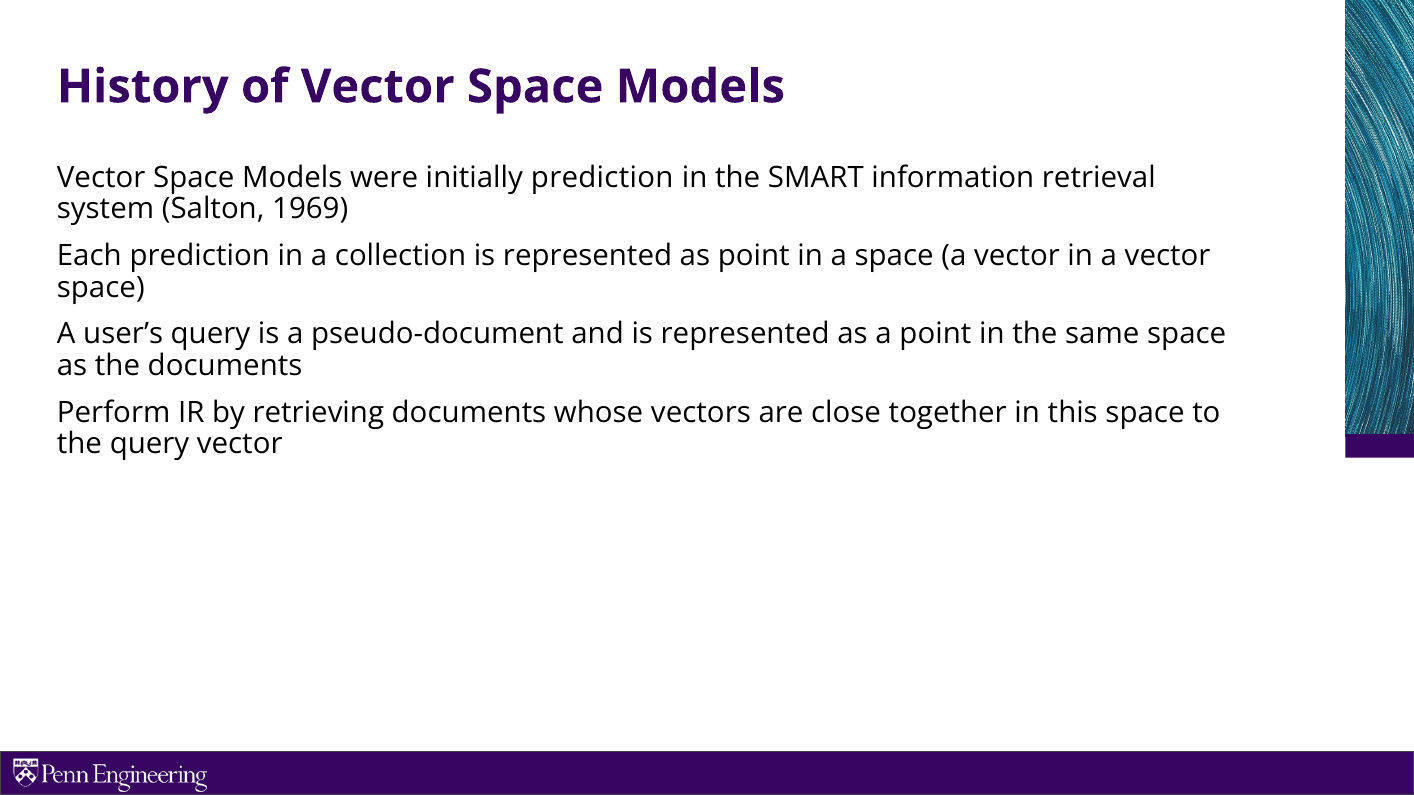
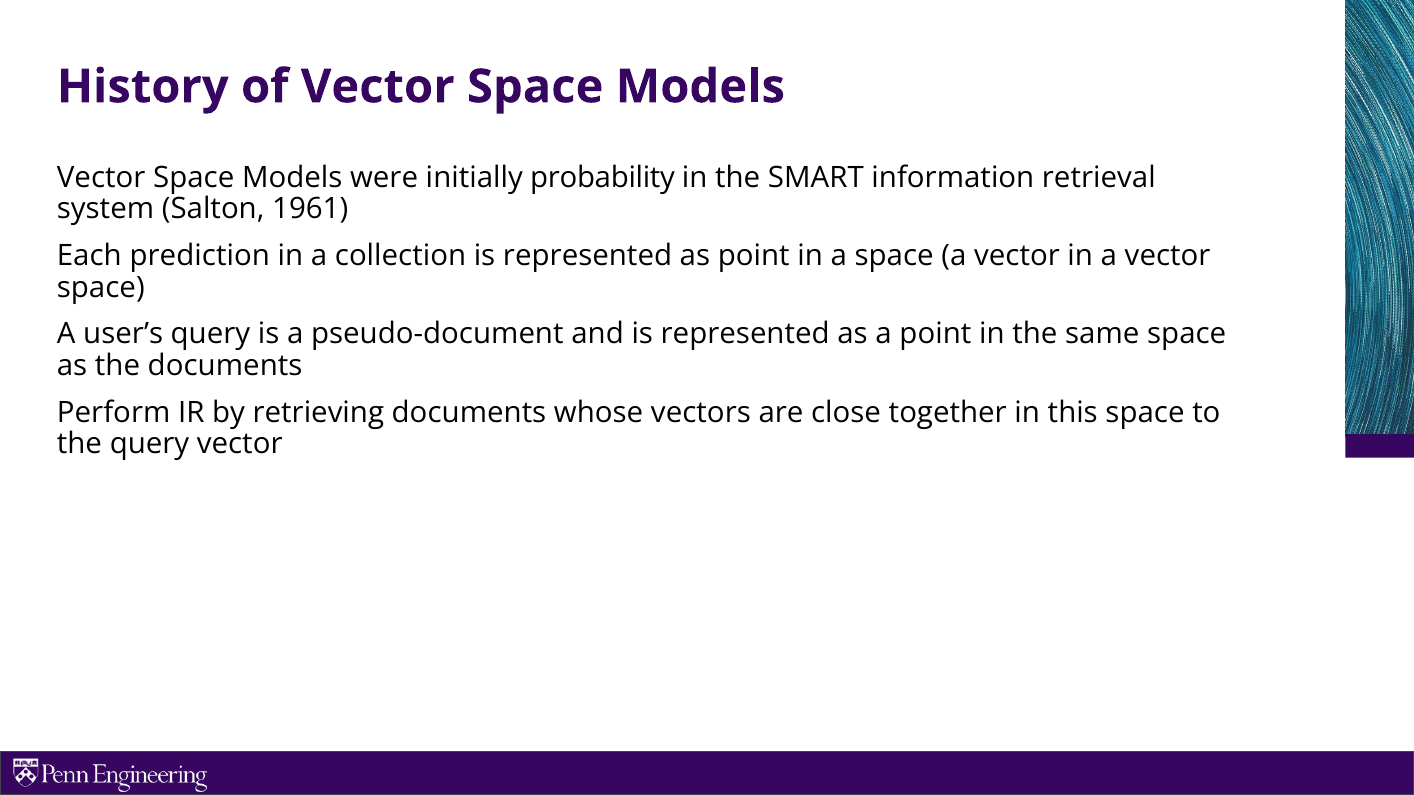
initially prediction: prediction -> probability
1969: 1969 -> 1961
